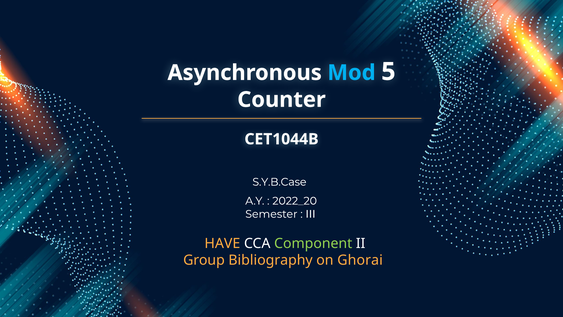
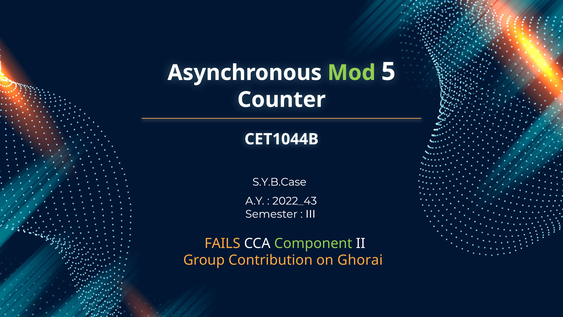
Mod colour: light blue -> light green
2022_20: 2022_20 -> 2022_43
HAVE: HAVE -> FAILS
Bibliography: Bibliography -> Contribution
